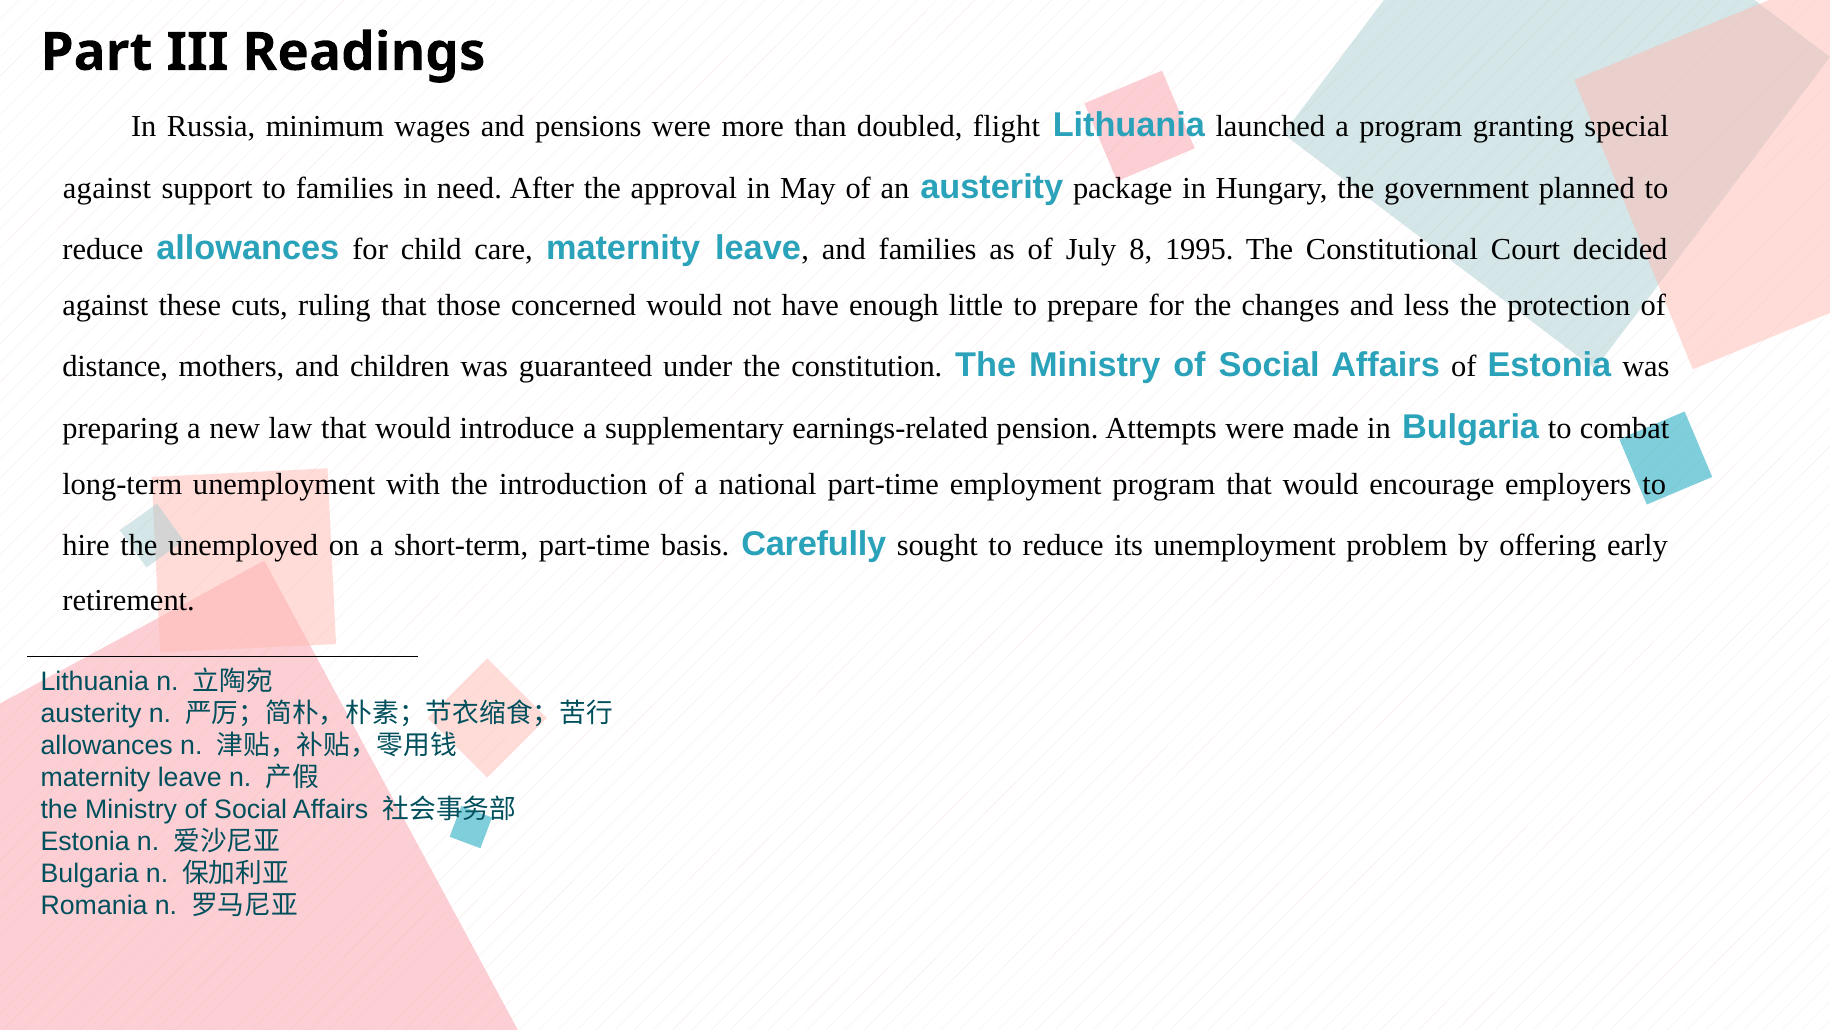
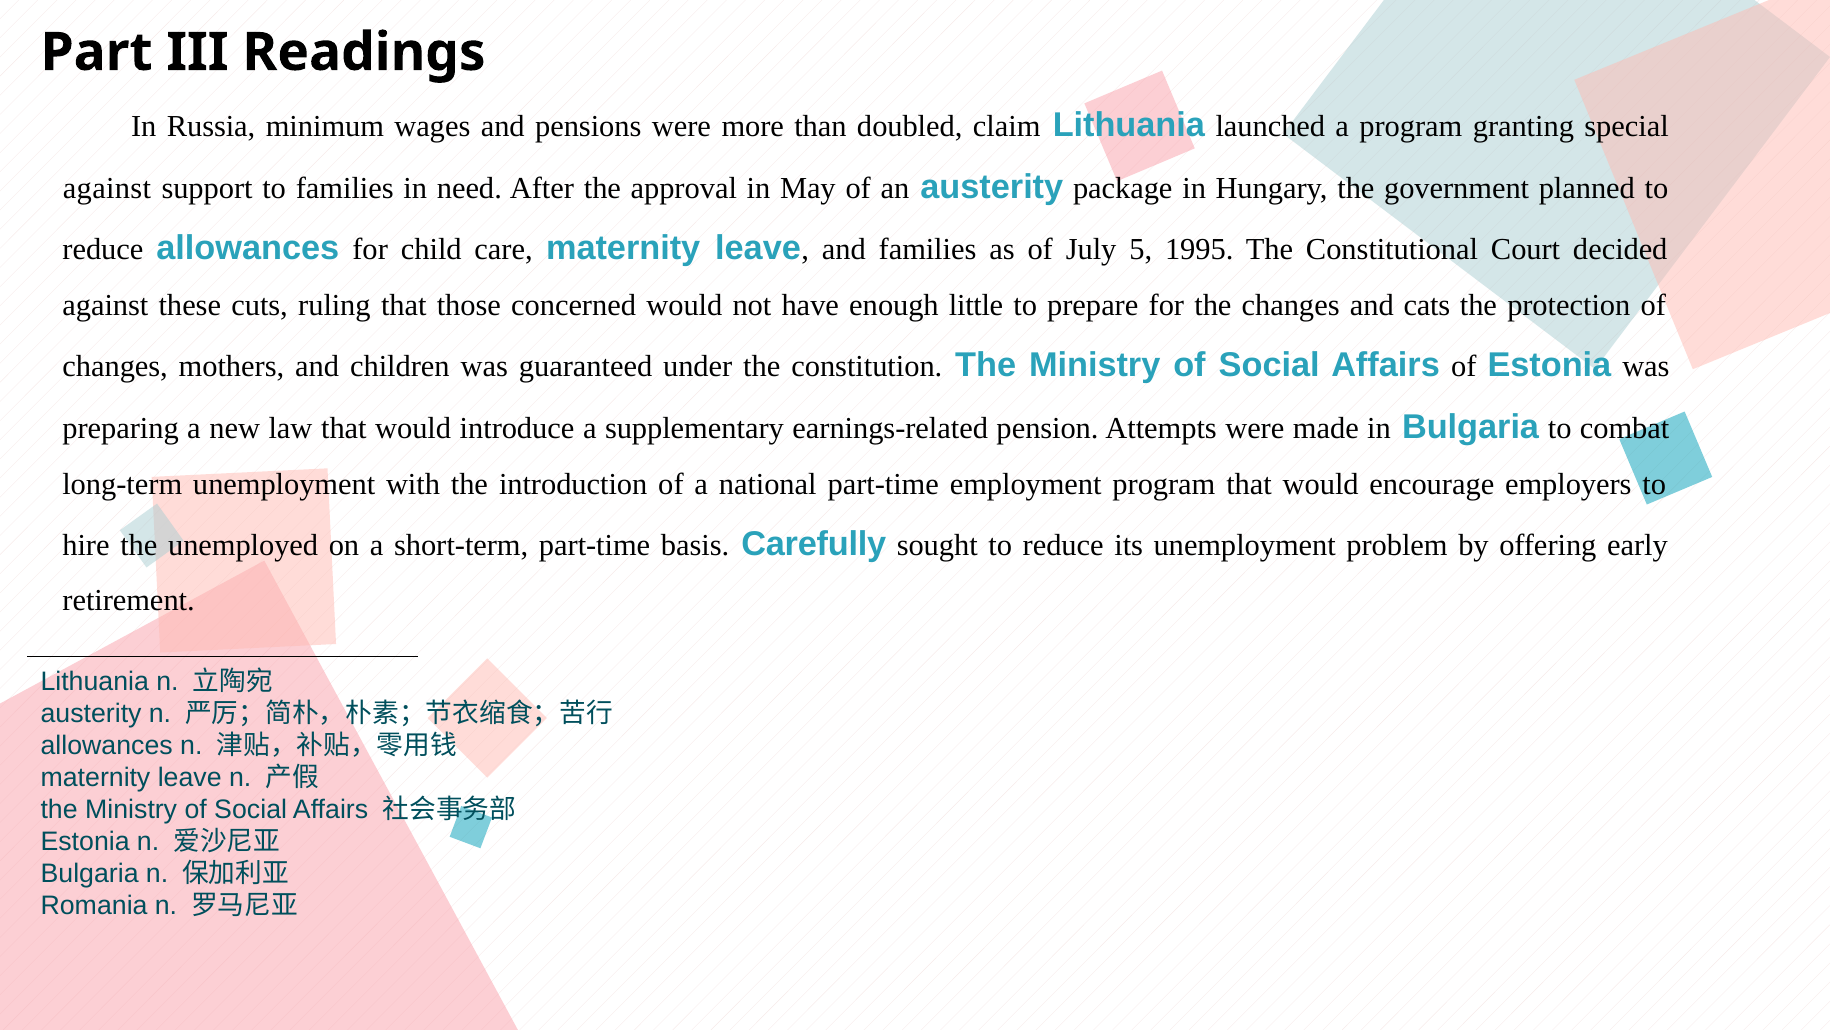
flight: flight -> claim
8: 8 -> 5
less: less -> cats
distance at (115, 366): distance -> changes
